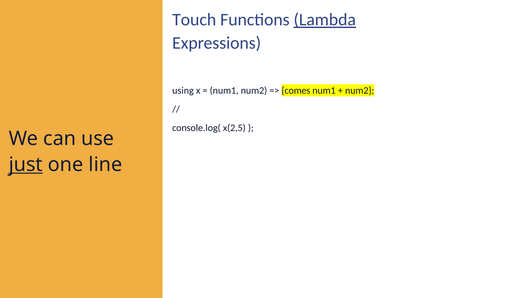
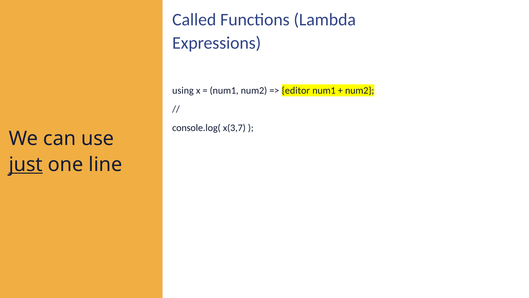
Touch: Touch -> Called
Lambda underline: present -> none
comes: comes -> editor
x(2,5: x(2,5 -> x(3,7
